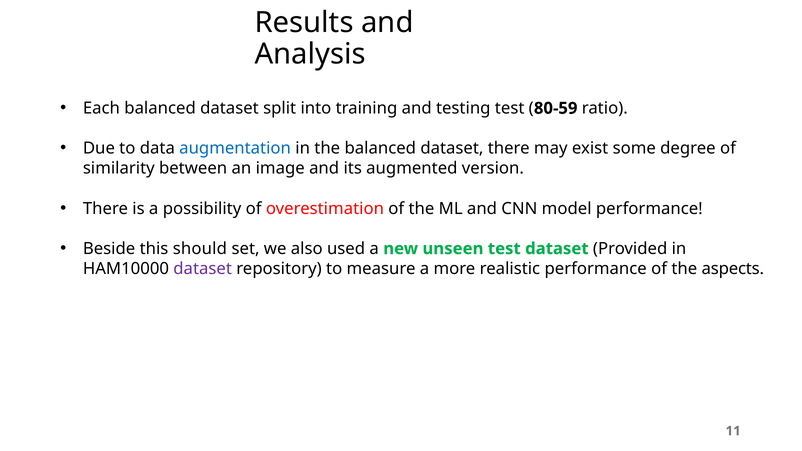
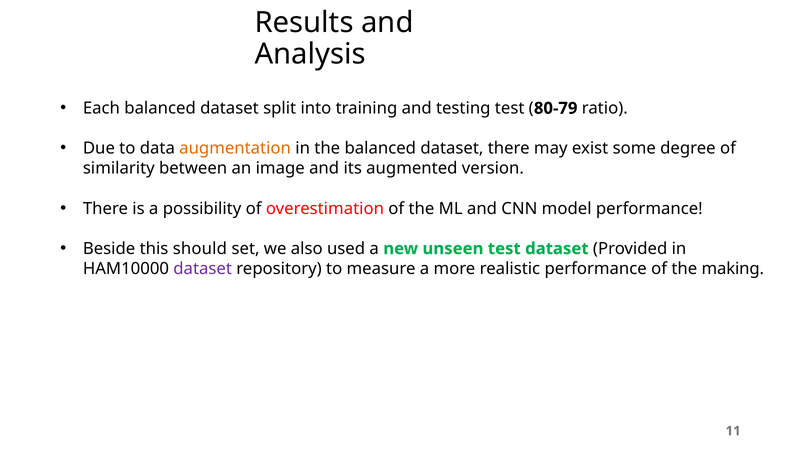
80-59: 80-59 -> 80-79
augmentation colour: blue -> orange
aspects: aspects -> making
